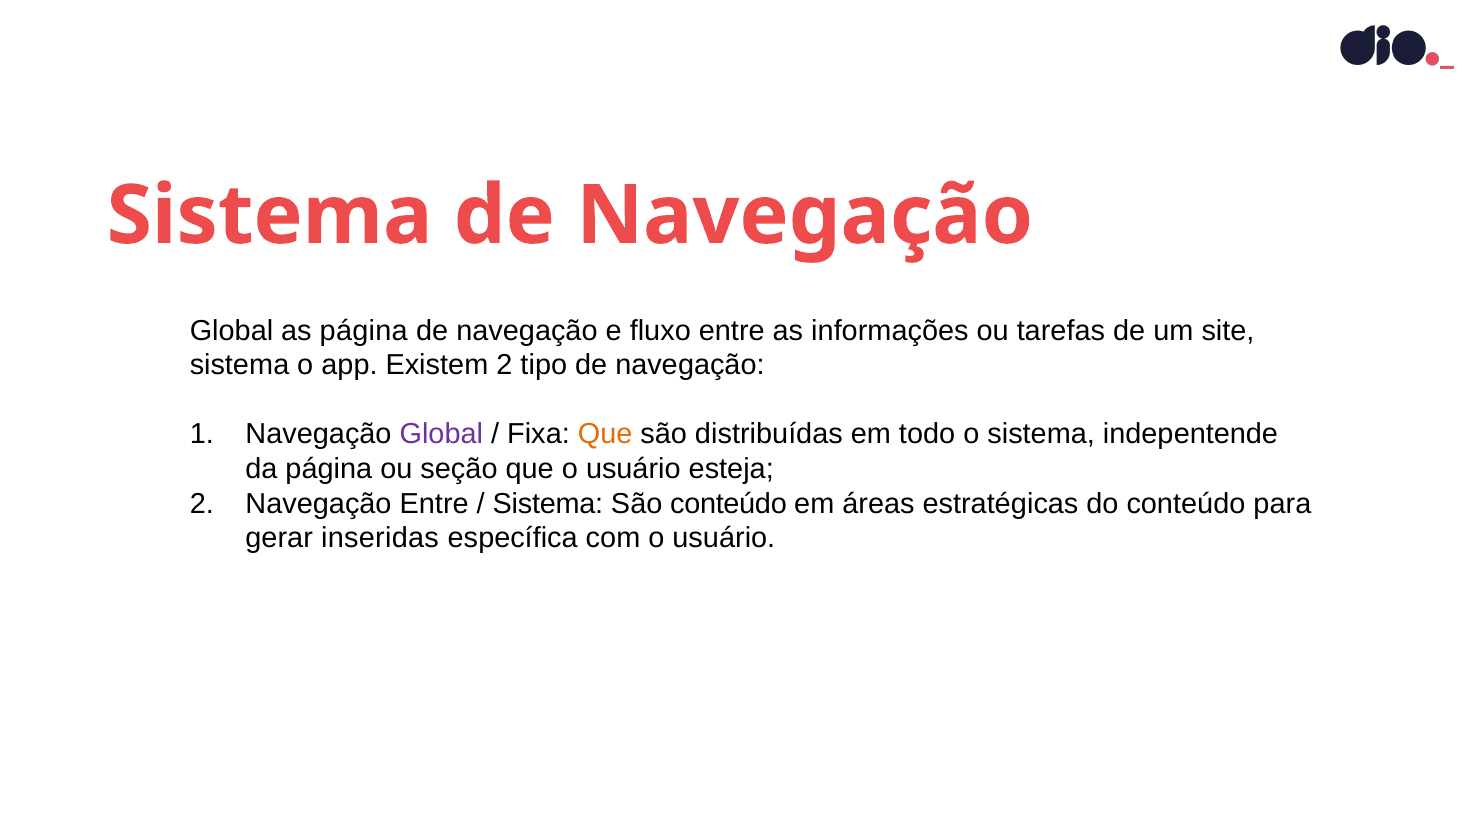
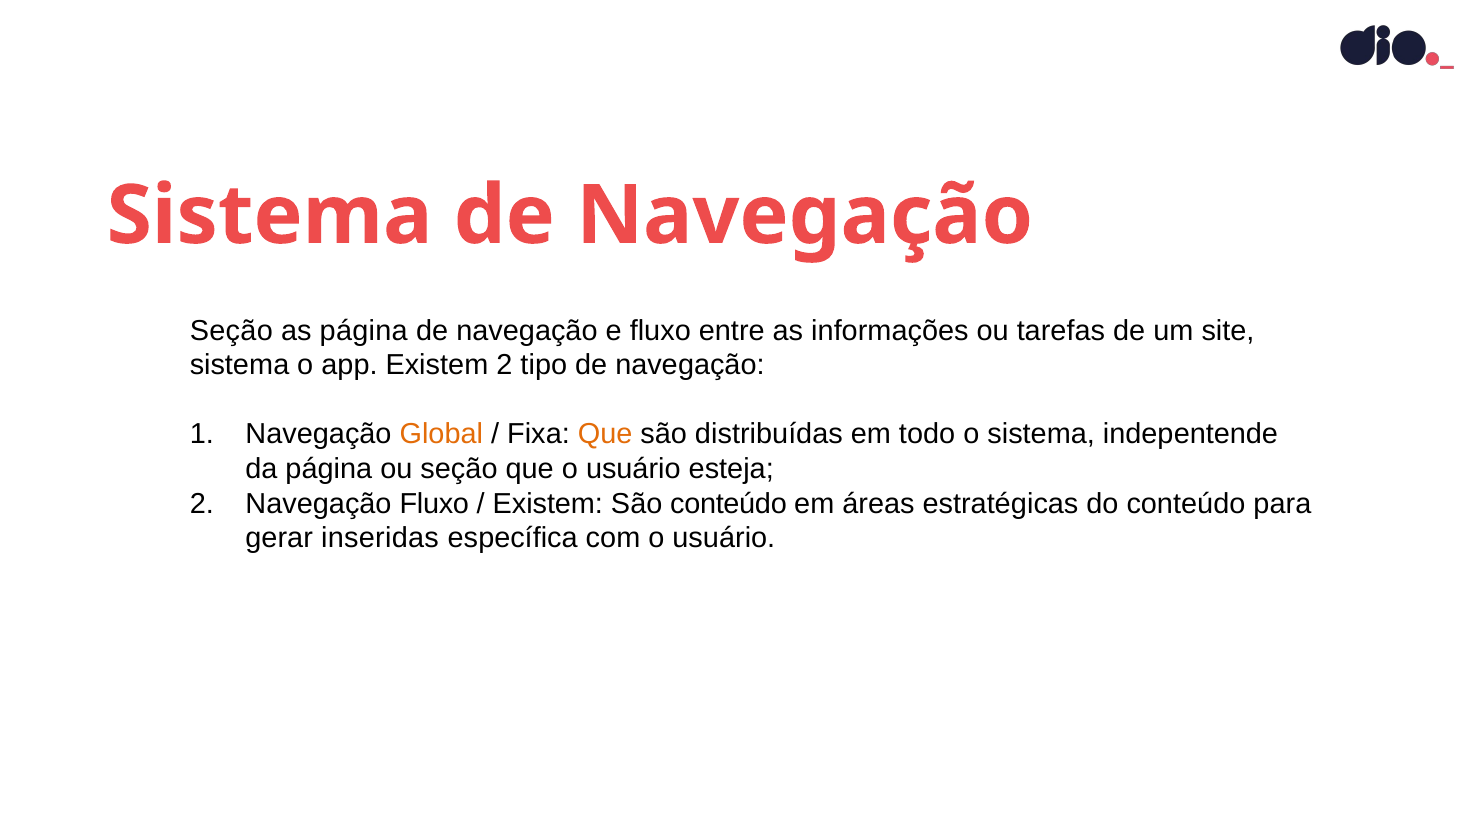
Global at (232, 330): Global -> Seção
Global at (441, 434) colour: purple -> orange
Navegação Entre: Entre -> Fluxo
Sistema at (548, 504): Sistema -> Existem
